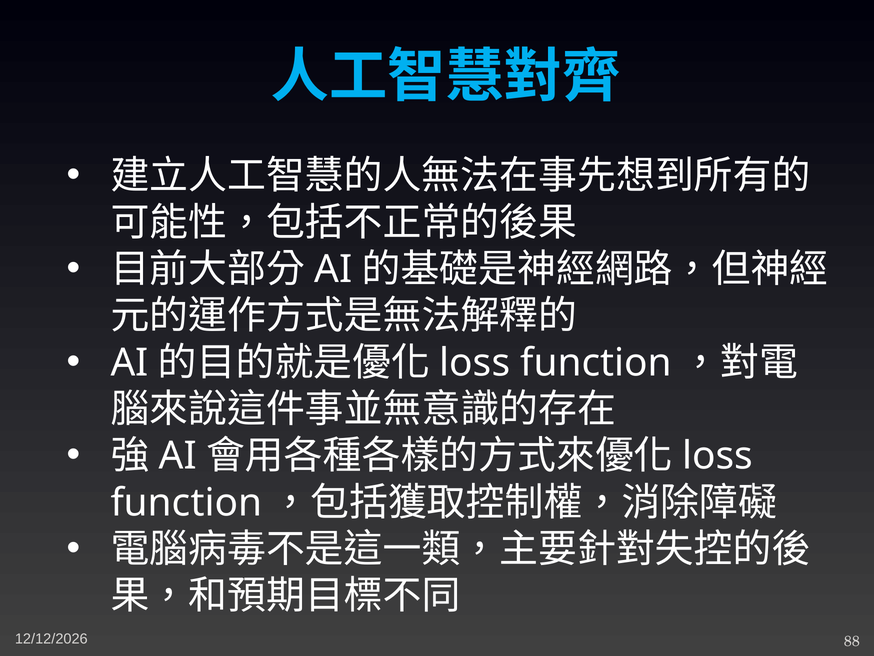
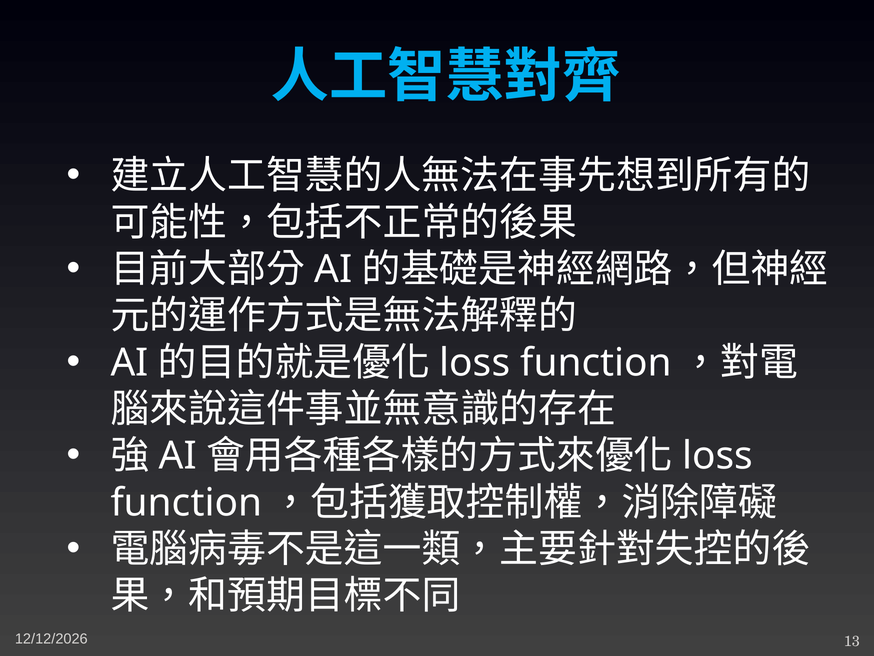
88: 88 -> 13
